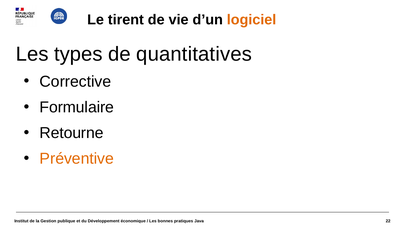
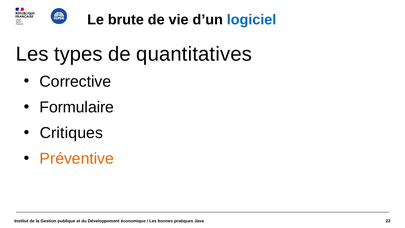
tirent: tirent -> brute
logiciel colour: orange -> blue
Retourne: Retourne -> Critiques
